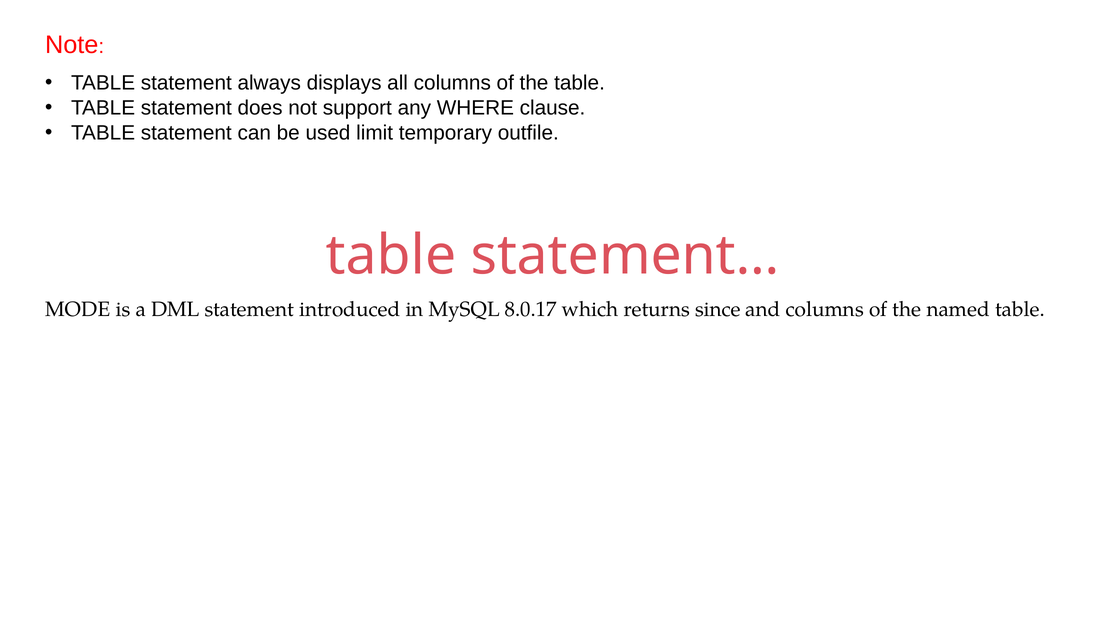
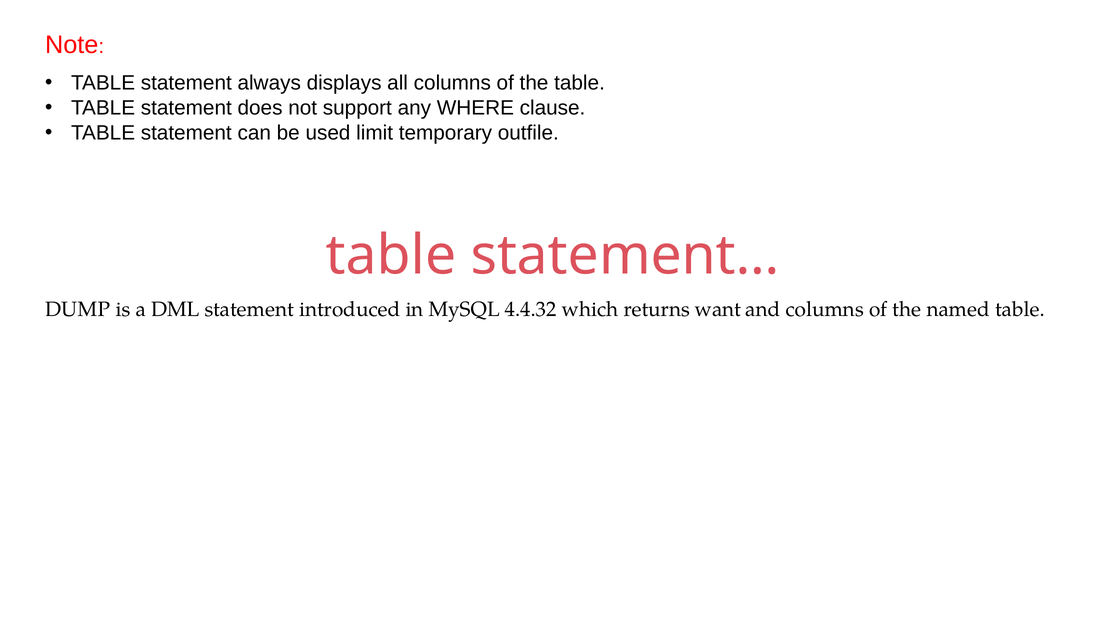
MODE: MODE -> DUMP
8.0.17: 8.0.17 -> 4.4.32
since: since -> want
